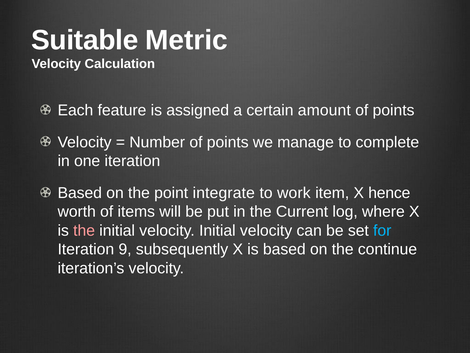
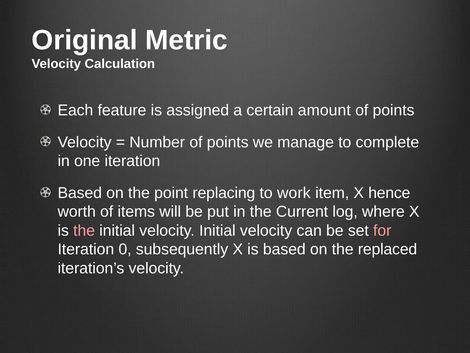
Suitable: Suitable -> Original
integrate: integrate -> replacing
for colour: light blue -> pink
9: 9 -> 0
continue: continue -> replaced
